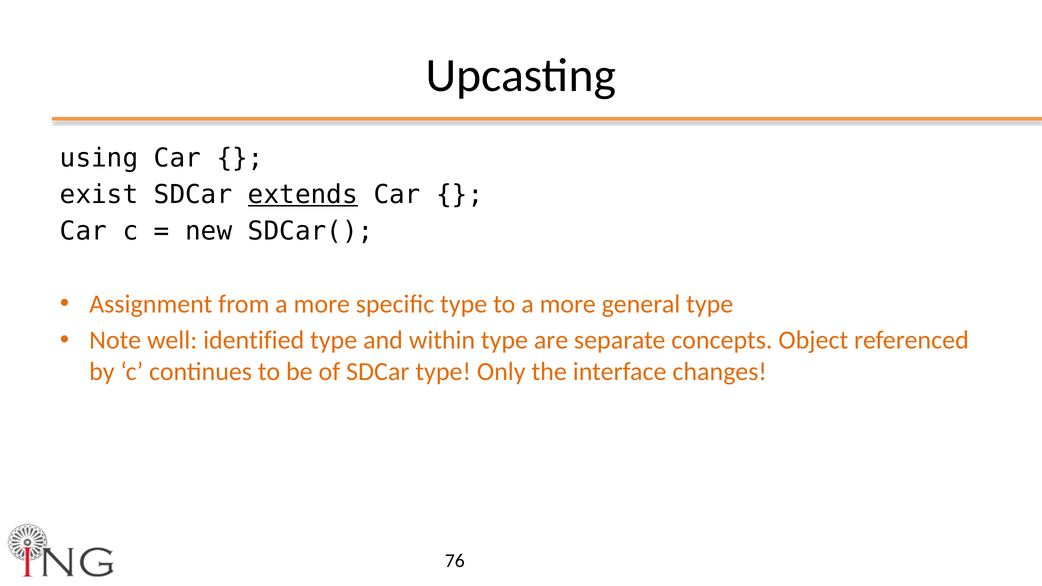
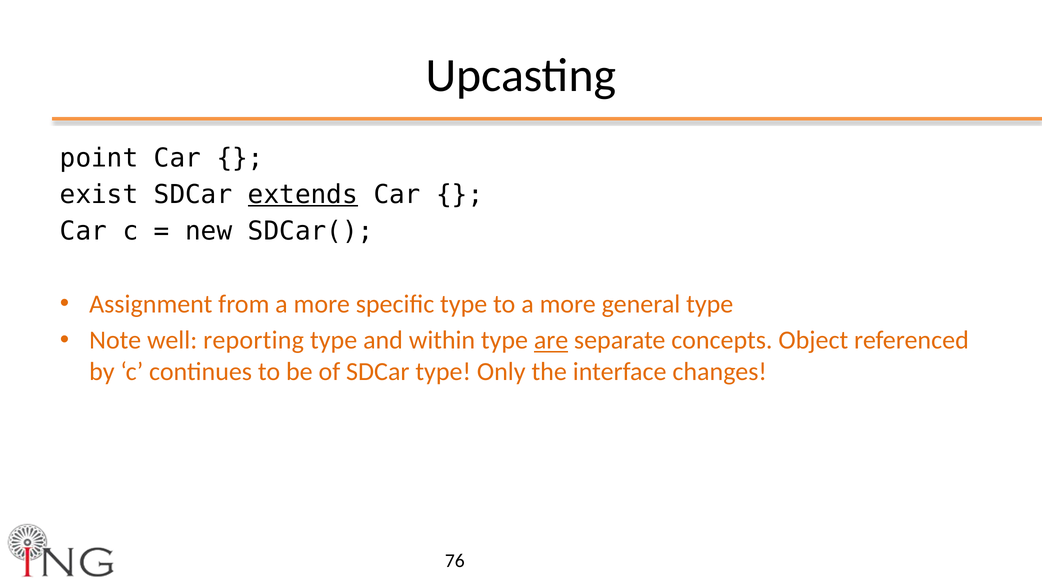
using: using -> point
identified: identified -> reporting
are underline: none -> present
